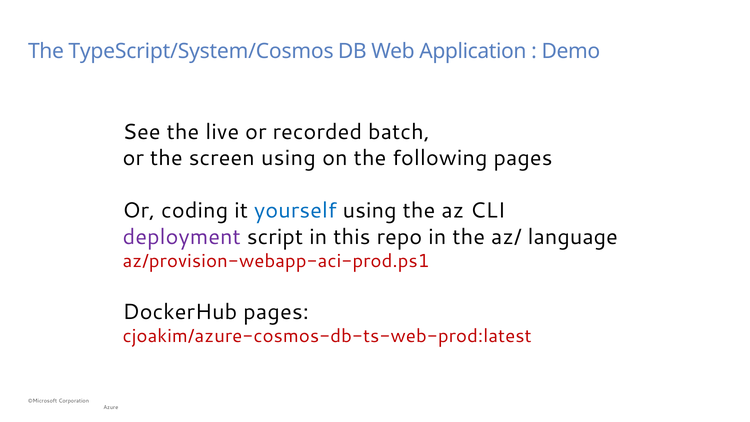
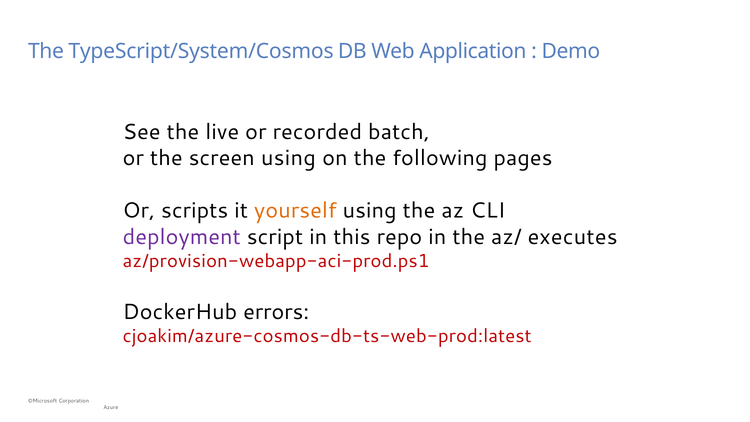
coding: coding -> scripts
yourself colour: blue -> orange
language: language -> executes
DockerHub pages: pages -> errors
